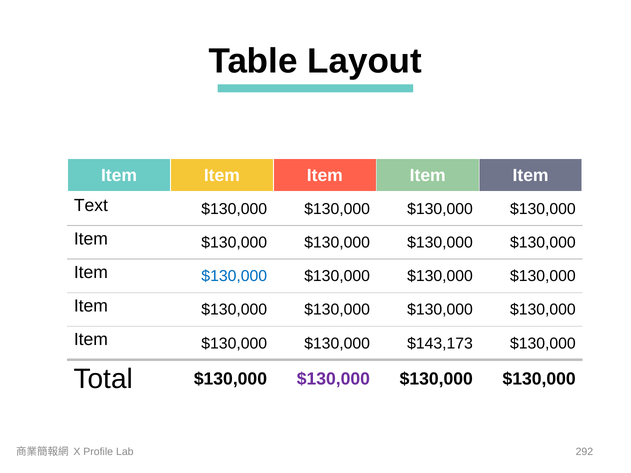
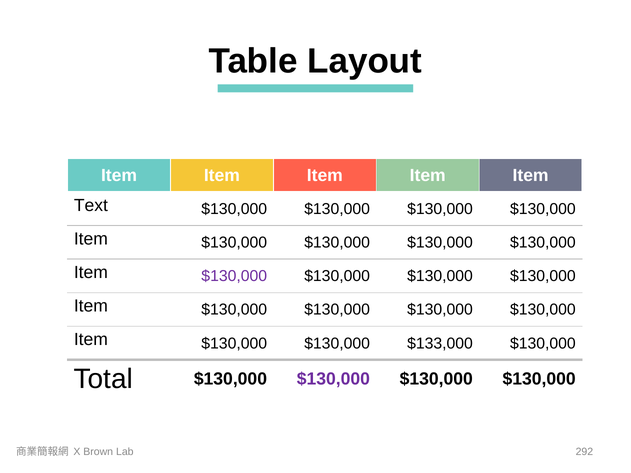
$130,000 at (234, 276) colour: blue -> purple
$143,173: $143,173 -> $133,000
Profile: Profile -> Brown
